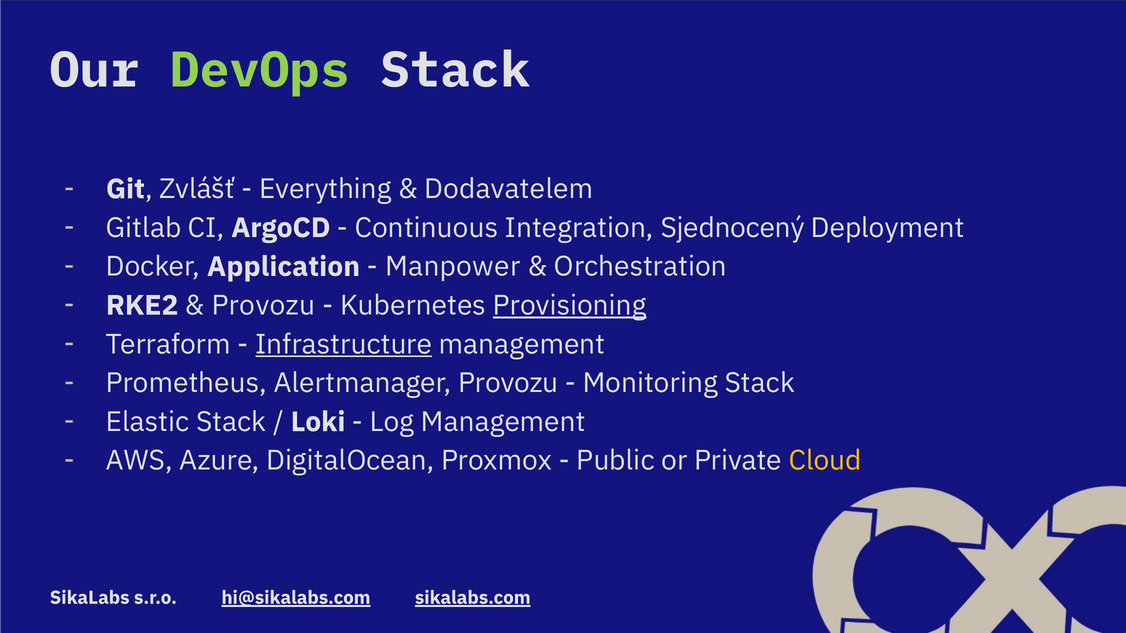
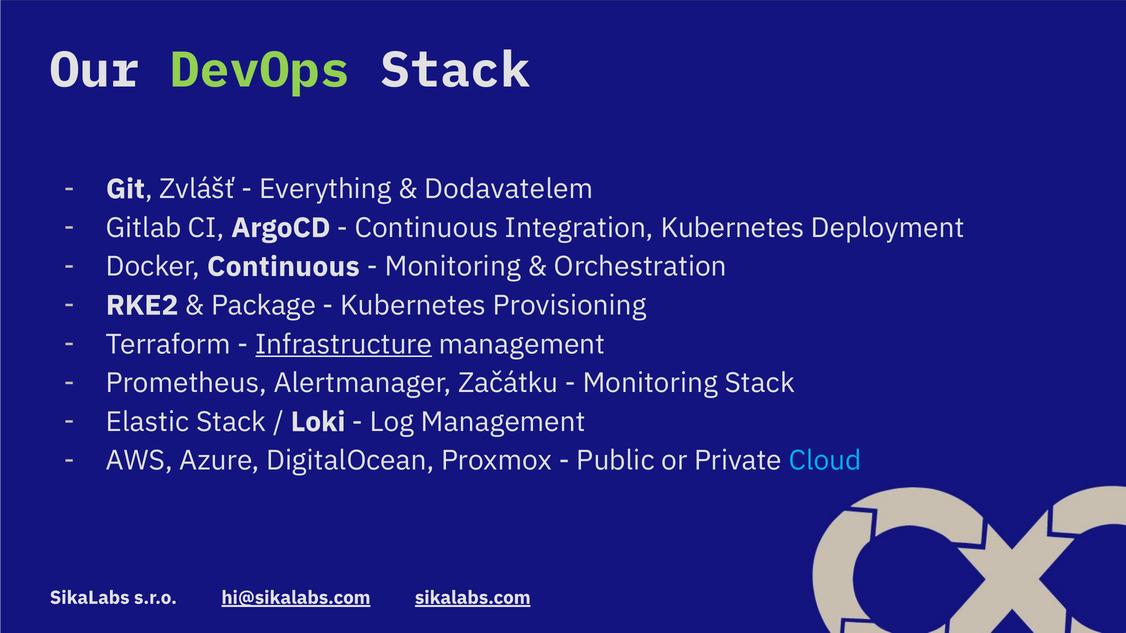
Integration Sjednocený: Sjednocený -> Kubernetes
Docker Application: Application -> Continuous
Manpower at (453, 267): Manpower -> Monitoring
Provozu at (263, 306): Provozu -> Package
Provisioning underline: present -> none
Alertmanager Provozu: Provozu -> Začátku
Cloud colour: yellow -> light blue
